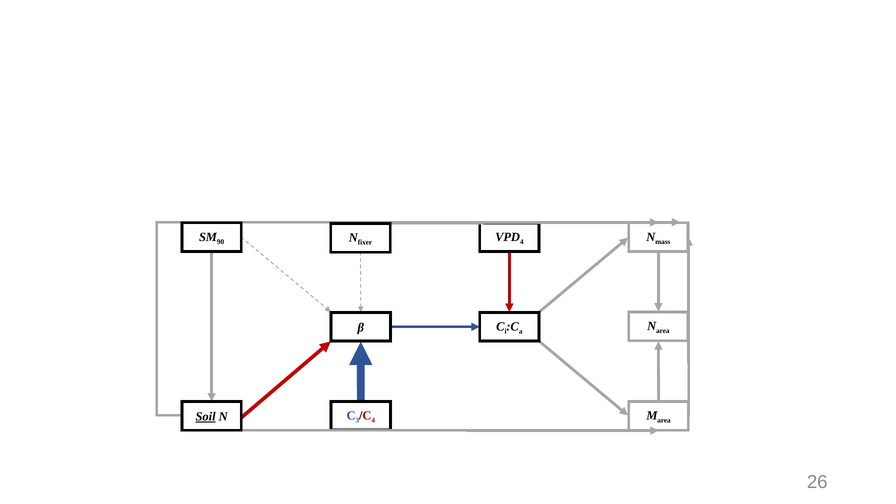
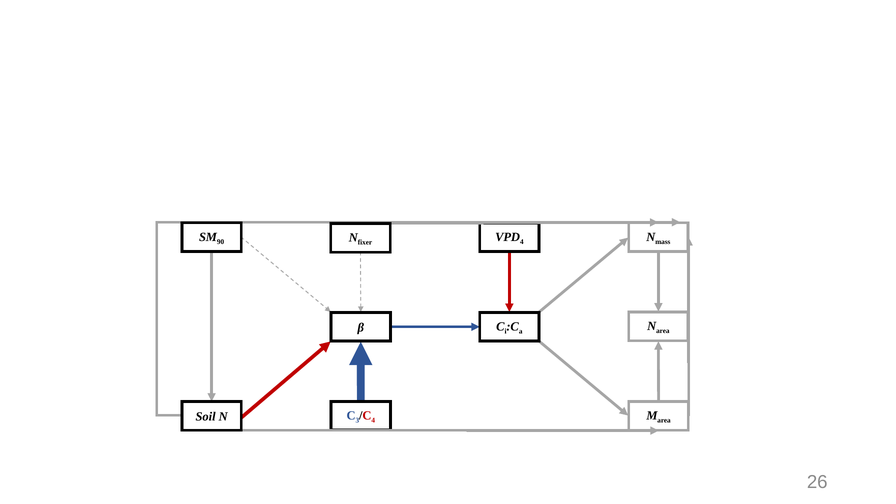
Soil underline: present -> none
